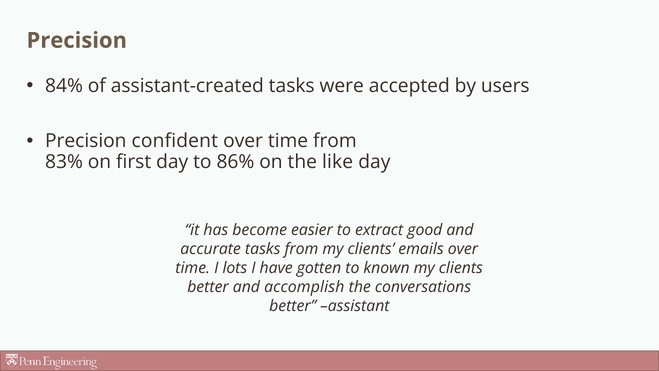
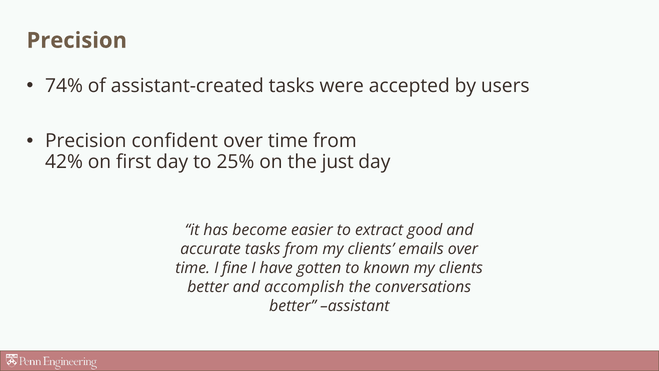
84%: 84% -> 74%
83%: 83% -> 42%
86%: 86% -> 25%
like: like -> just
lots: lots -> fine
